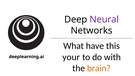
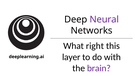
have: have -> right
your: your -> layer
brain colour: orange -> purple
